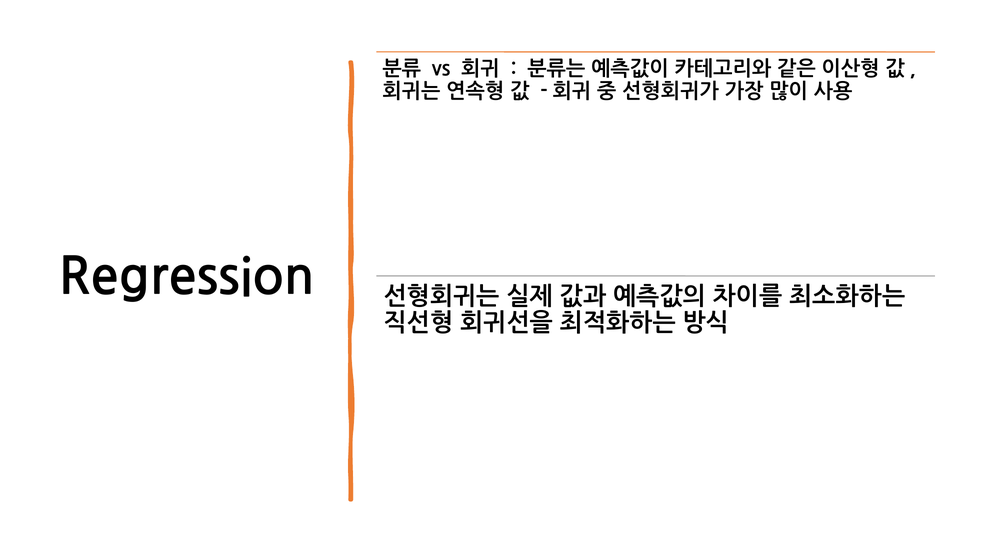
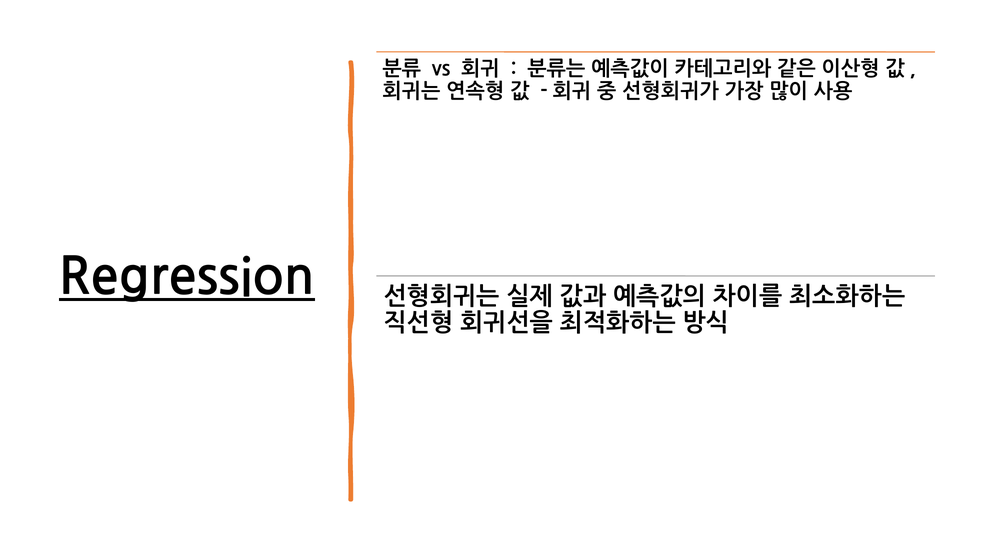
Regression underline: none -> present
